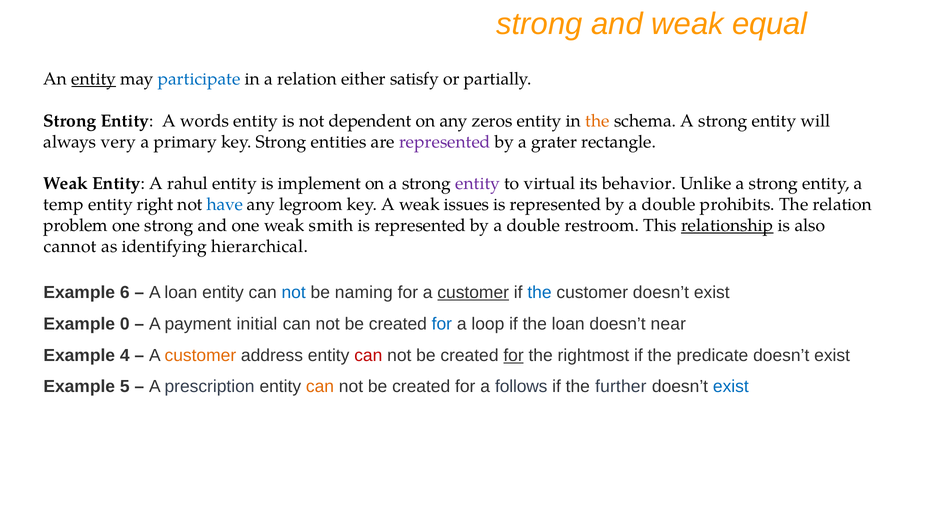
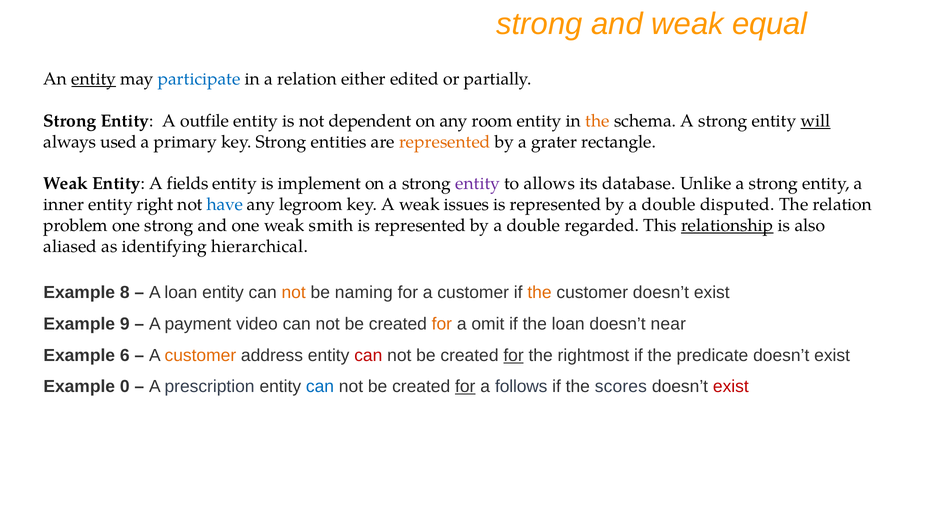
satisfy: satisfy -> edited
words: words -> outfile
zeros: zeros -> room
will underline: none -> present
very: very -> used
represented at (445, 142) colour: purple -> orange
rahul: rahul -> fields
virtual: virtual -> allows
behavior: behavior -> database
temp: temp -> inner
prohibits: prohibits -> disputed
restroom: restroom -> regarded
cannot: cannot -> aliased
6: 6 -> 8
not at (294, 293) colour: blue -> orange
customer at (473, 293) underline: present -> none
the at (540, 293) colour: blue -> orange
0: 0 -> 9
initial: initial -> video
for at (442, 324) colour: blue -> orange
loop: loop -> omit
4: 4 -> 6
5: 5 -> 0
can at (320, 387) colour: orange -> blue
for at (465, 387) underline: none -> present
further: further -> scores
exist at (731, 387) colour: blue -> red
